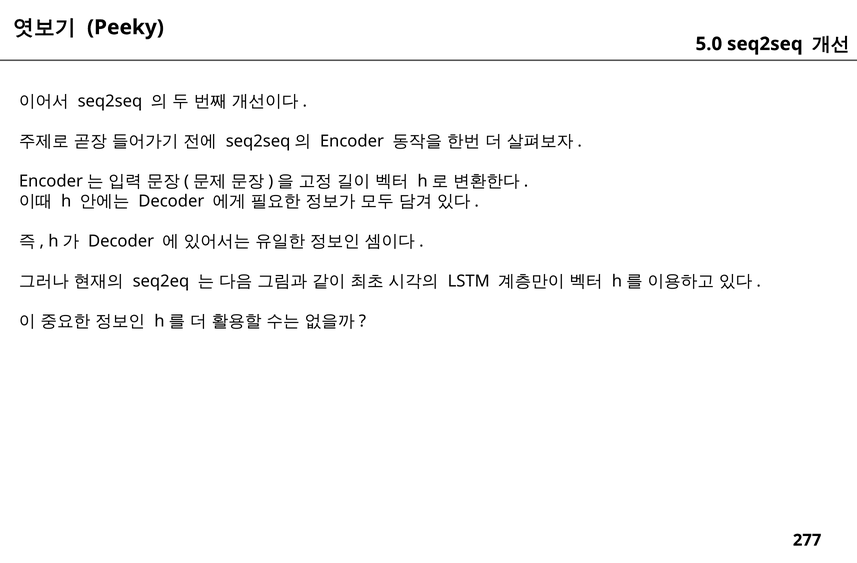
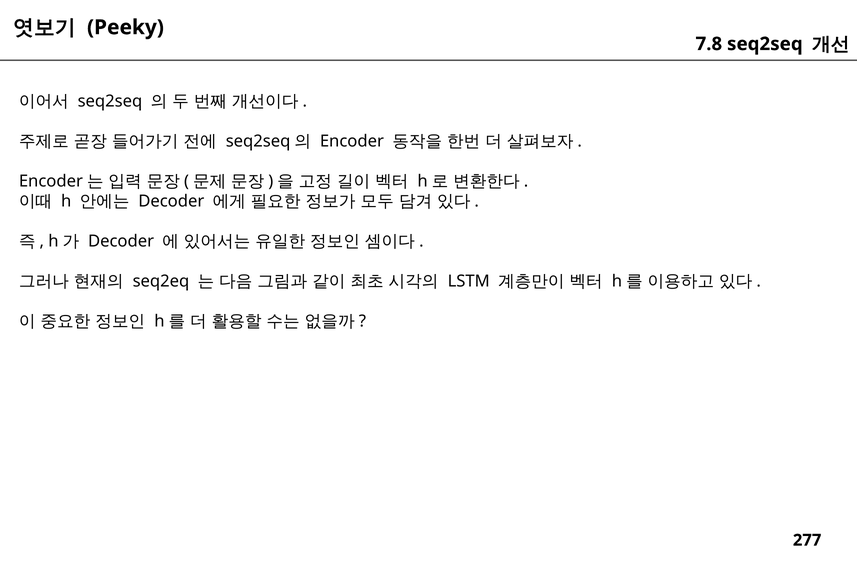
5.0: 5.0 -> 7.8
